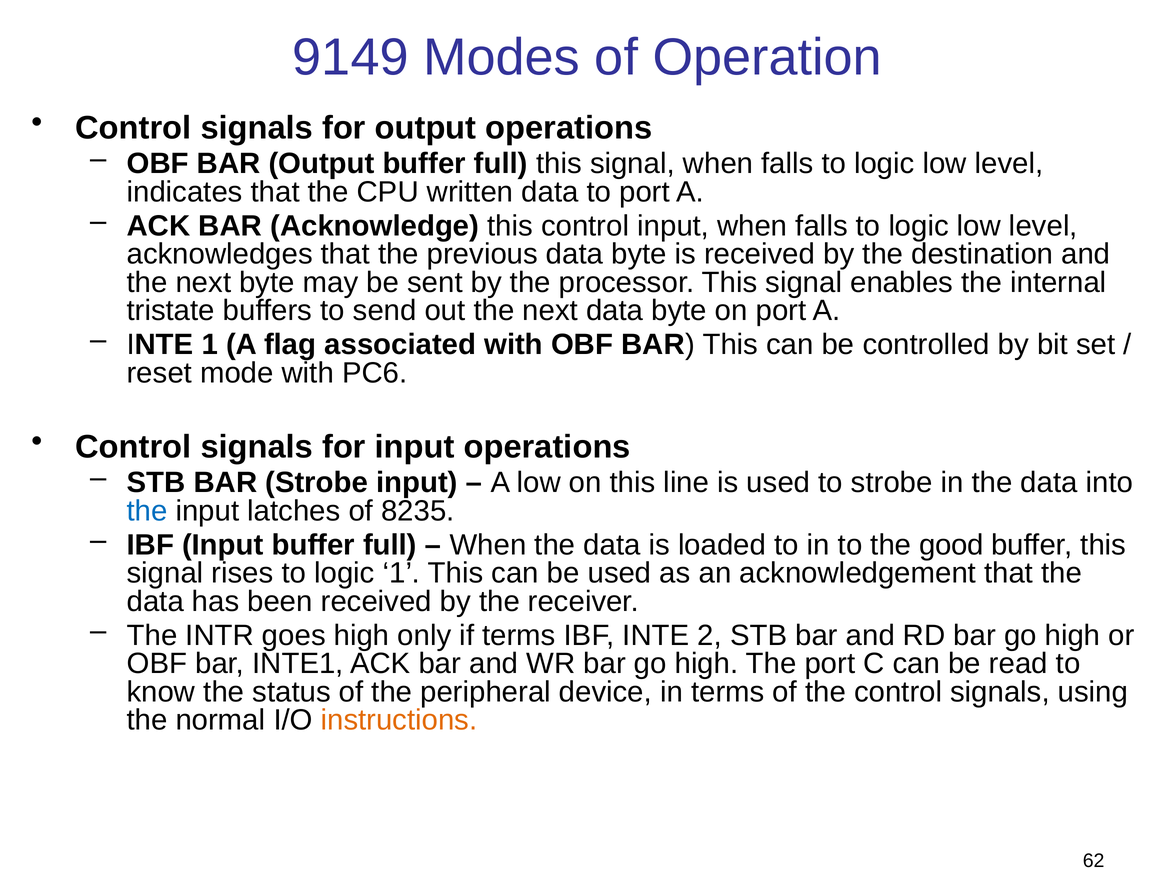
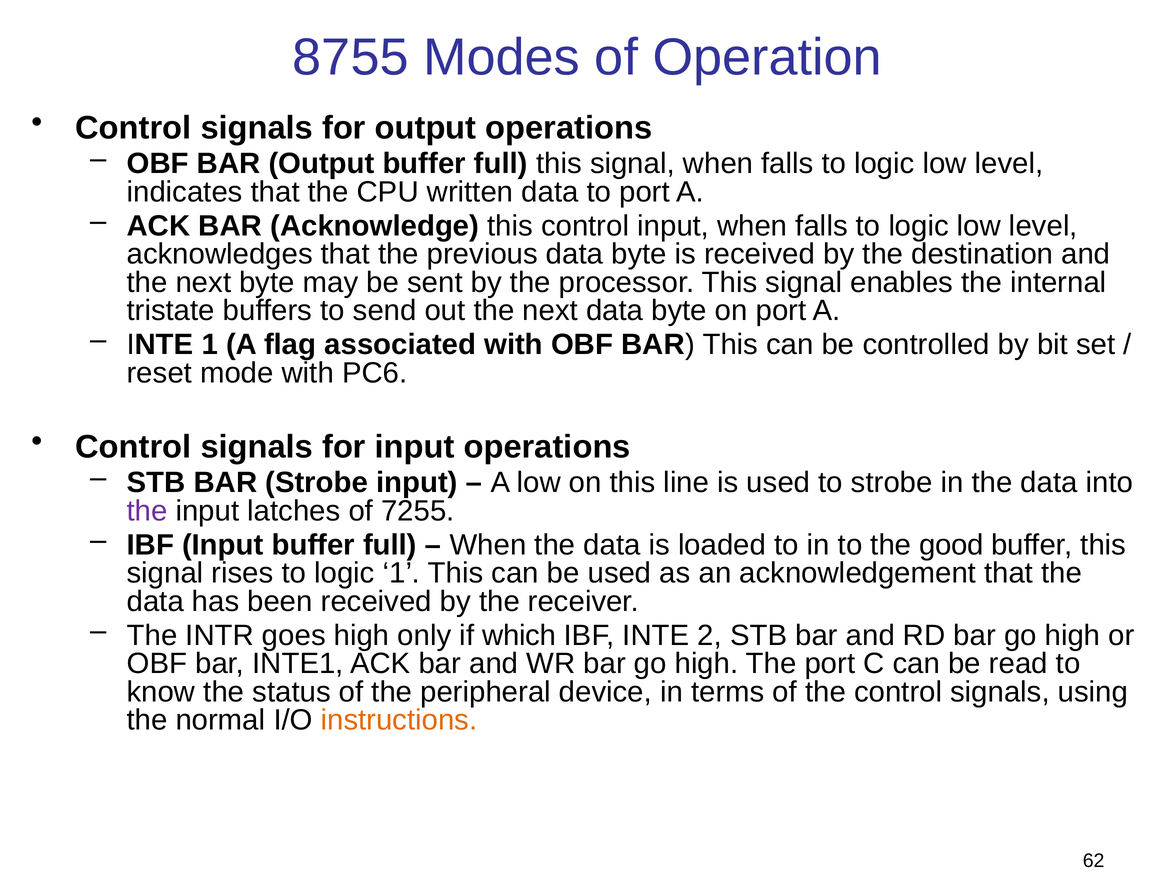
9149: 9149 -> 8755
the at (147, 511) colour: blue -> purple
8235: 8235 -> 7255
if terms: terms -> which
